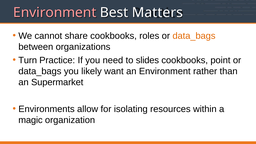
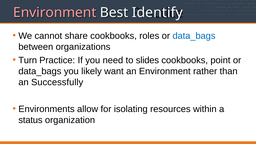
Matters: Matters -> Identify
data_bags at (194, 36) colour: orange -> blue
Supermarket: Supermarket -> Successfully
magic: magic -> status
